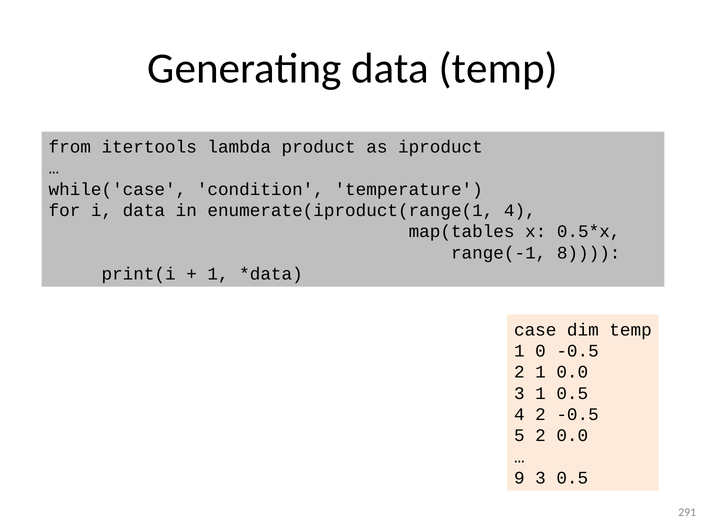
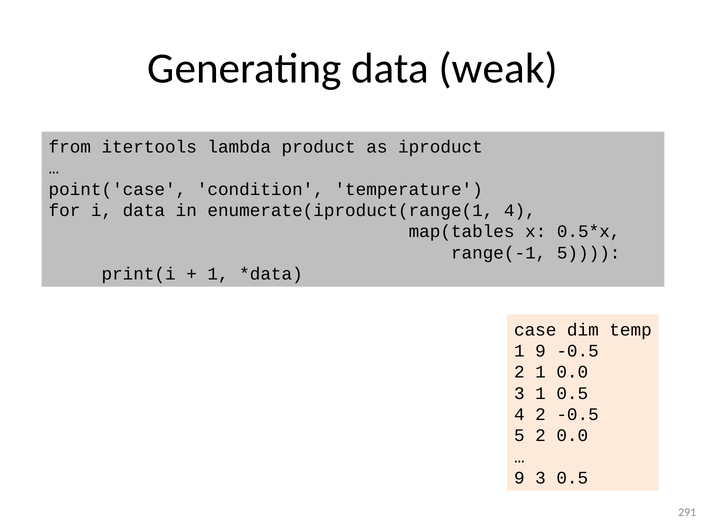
data temp: temp -> weak
while('case: while('case -> point('case
range(-1 8: 8 -> 5
1 0: 0 -> 9
